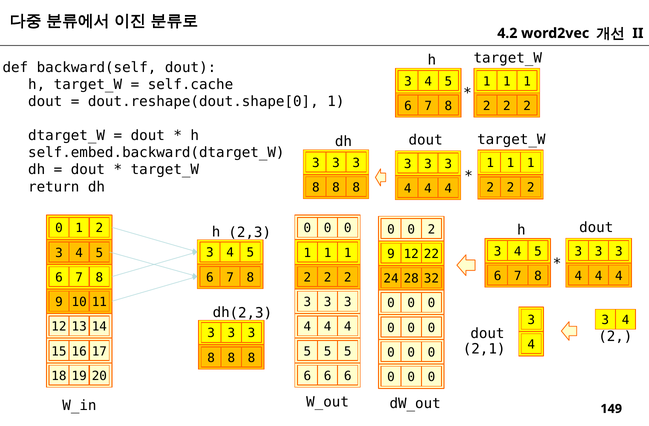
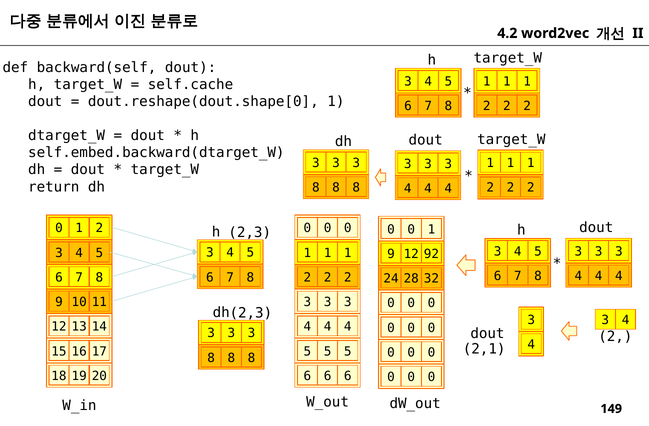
2,3 0 0 2: 2 -> 1
22: 22 -> 92
